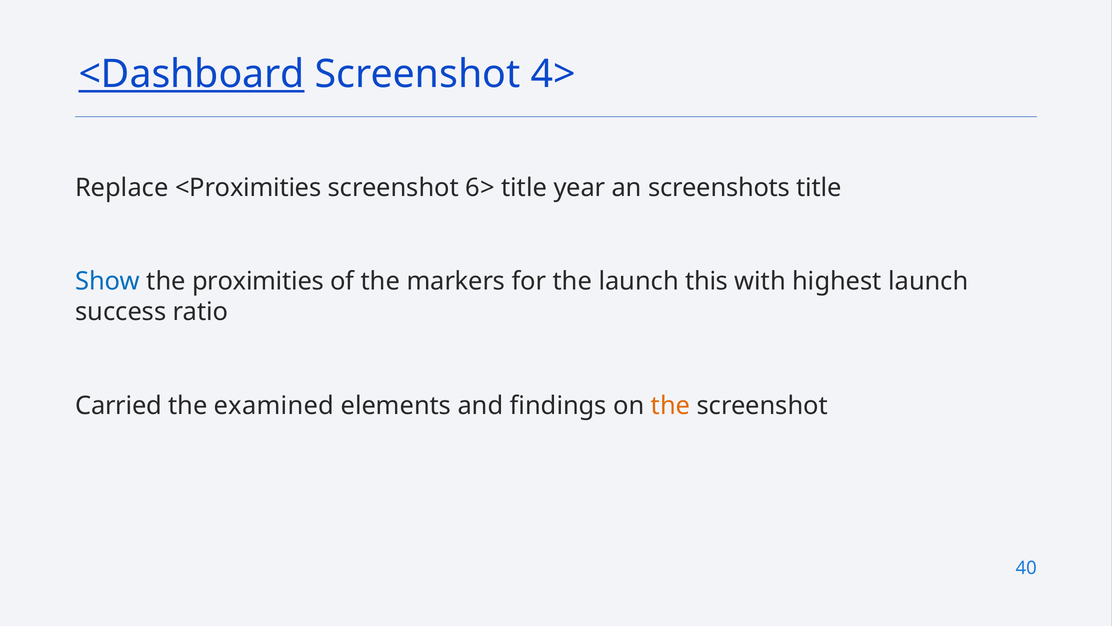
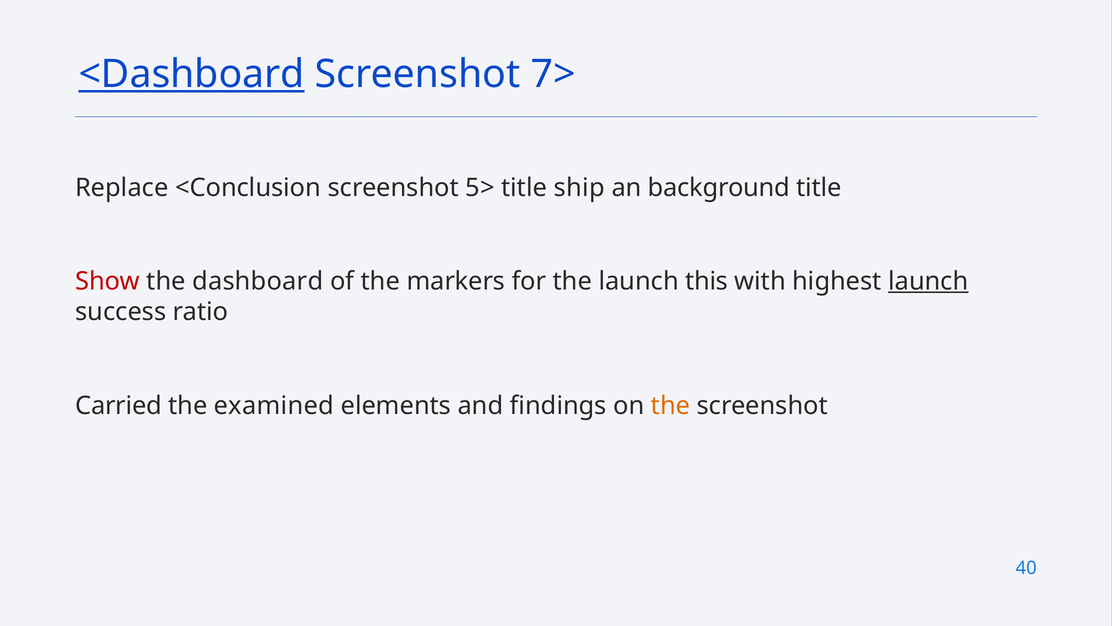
4>: 4> -> 7>
<Proximities: <Proximities -> <Conclusion
6>: 6> -> 5>
year: year -> ship
screenshots: screenshots -> background
Show colour: blue -> red
proximities: proximities -> dashboard
launch at (928, 281) underline: none -> present
